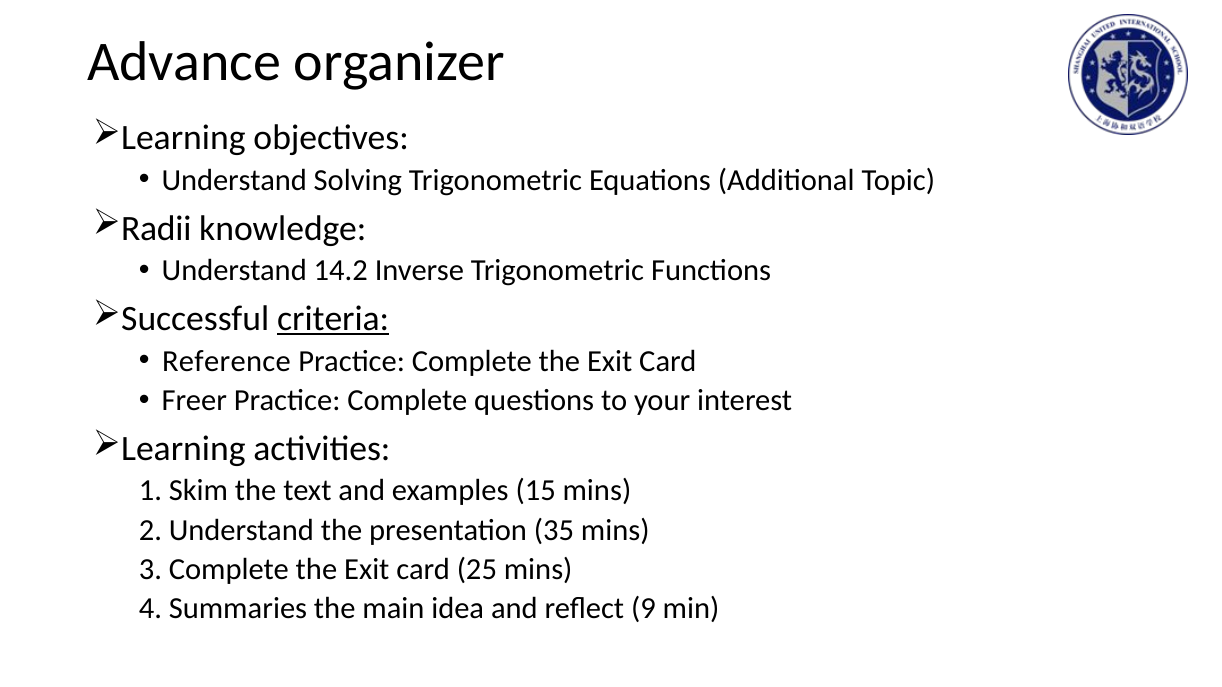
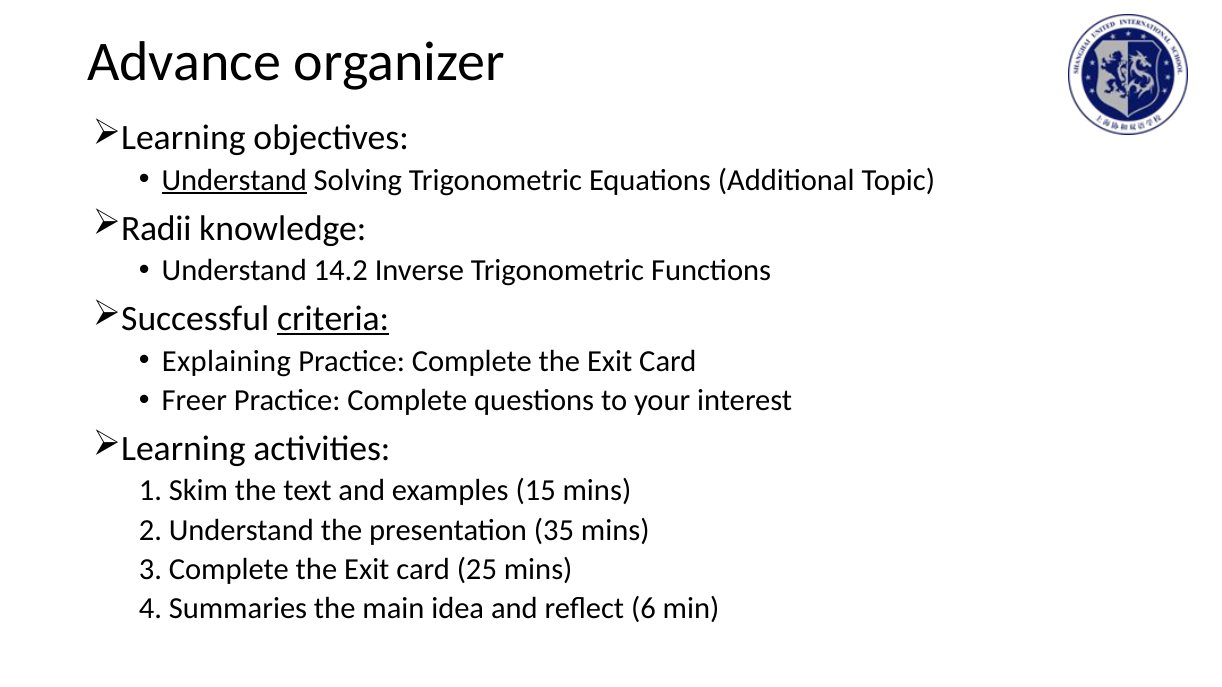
Understand at (234, 180) underline: none -> present
Reference: Reference -> Explaining
9: 9 -> 6
